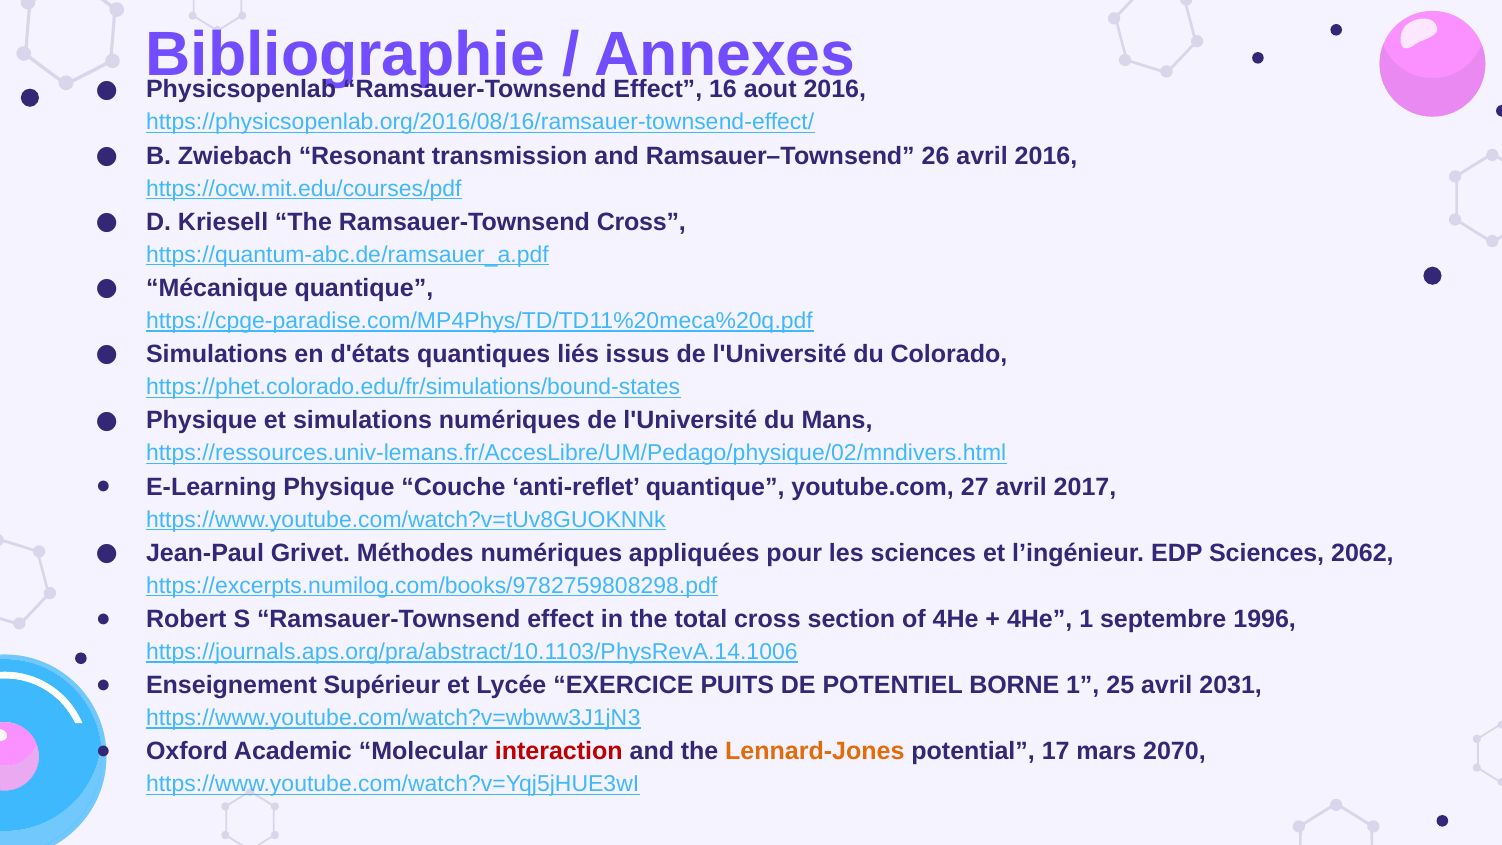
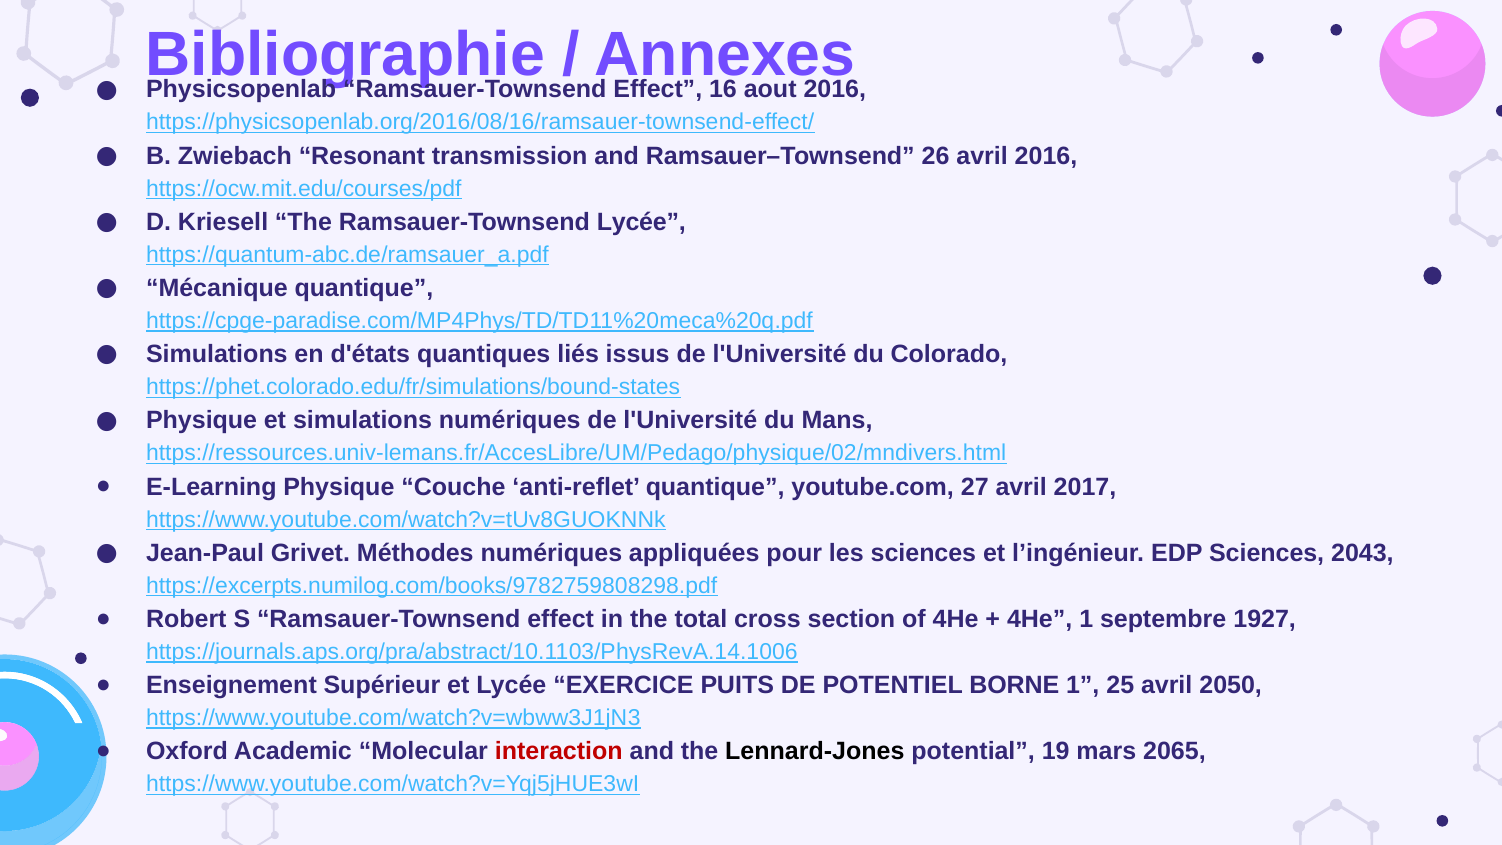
Ramsauer-Townsend Cross: Cross -> Lycée
2062: 2062 -> 2043
1996: 1996 -> 1927
2031: 2031 -> 2050
Lennard-Jones colour: orange -> black
17: 17 -> 19
2070: 2070 -> 2065
